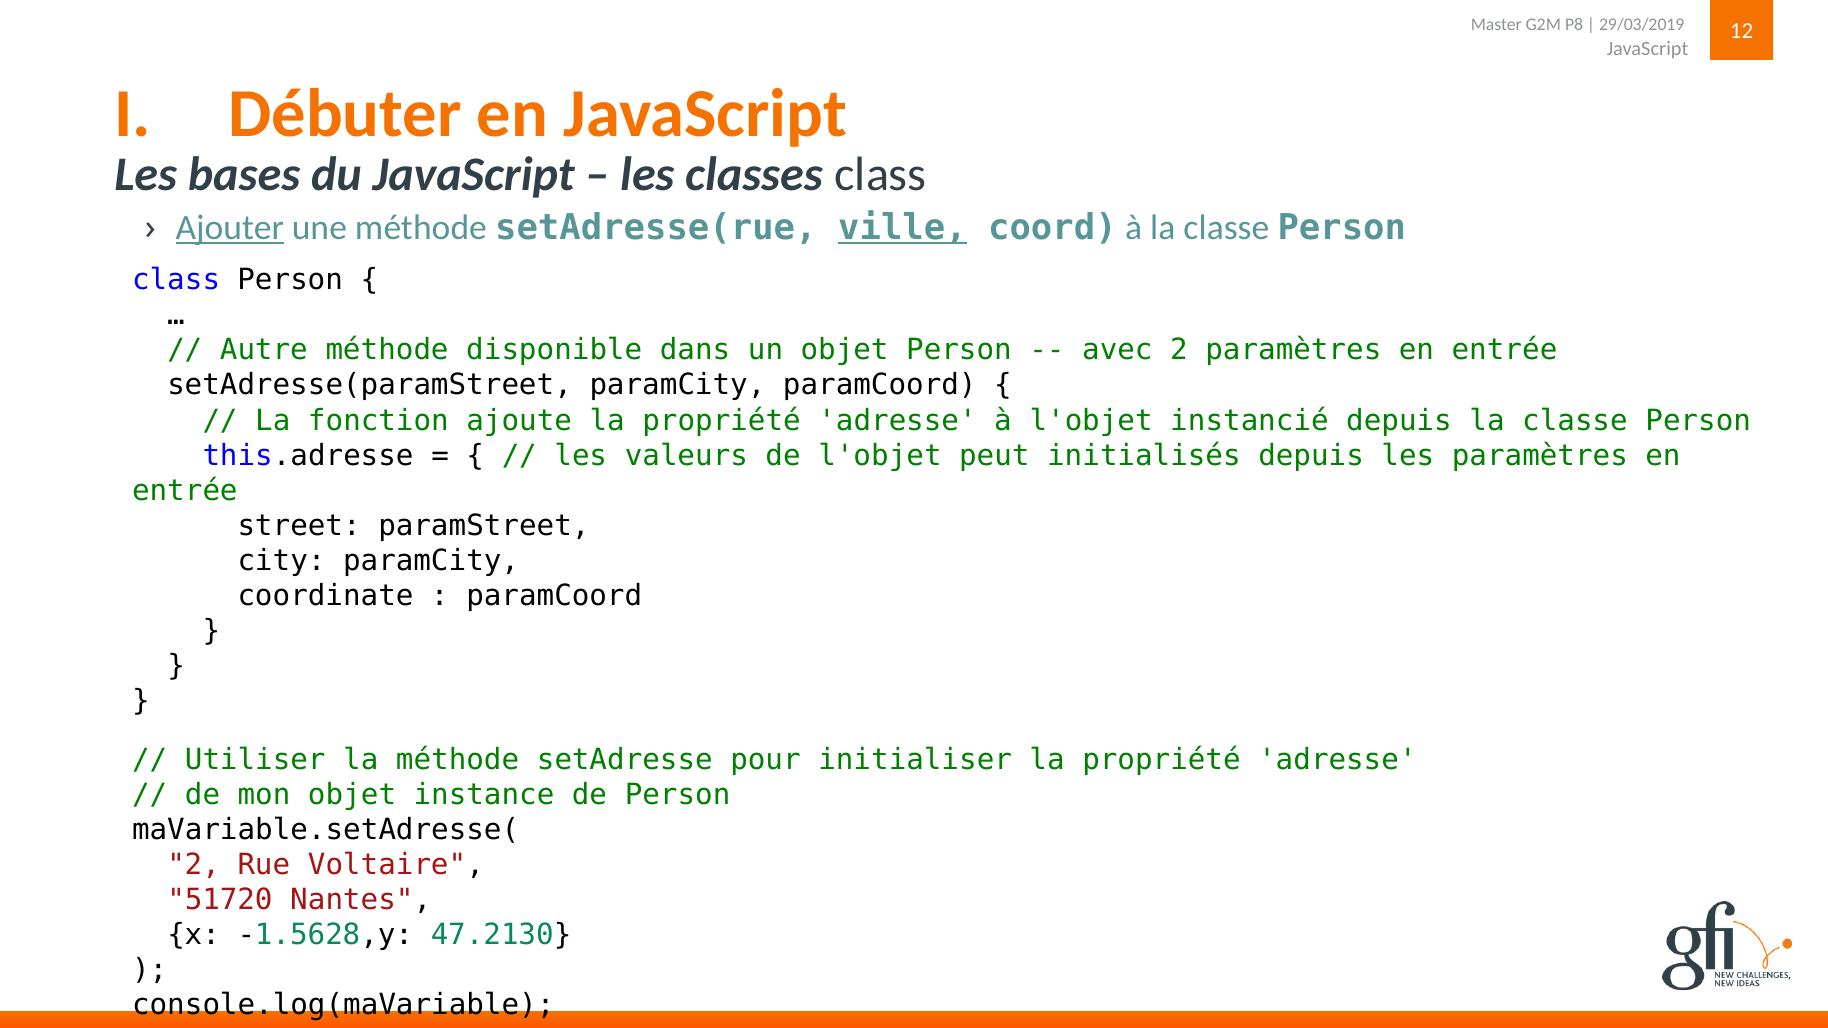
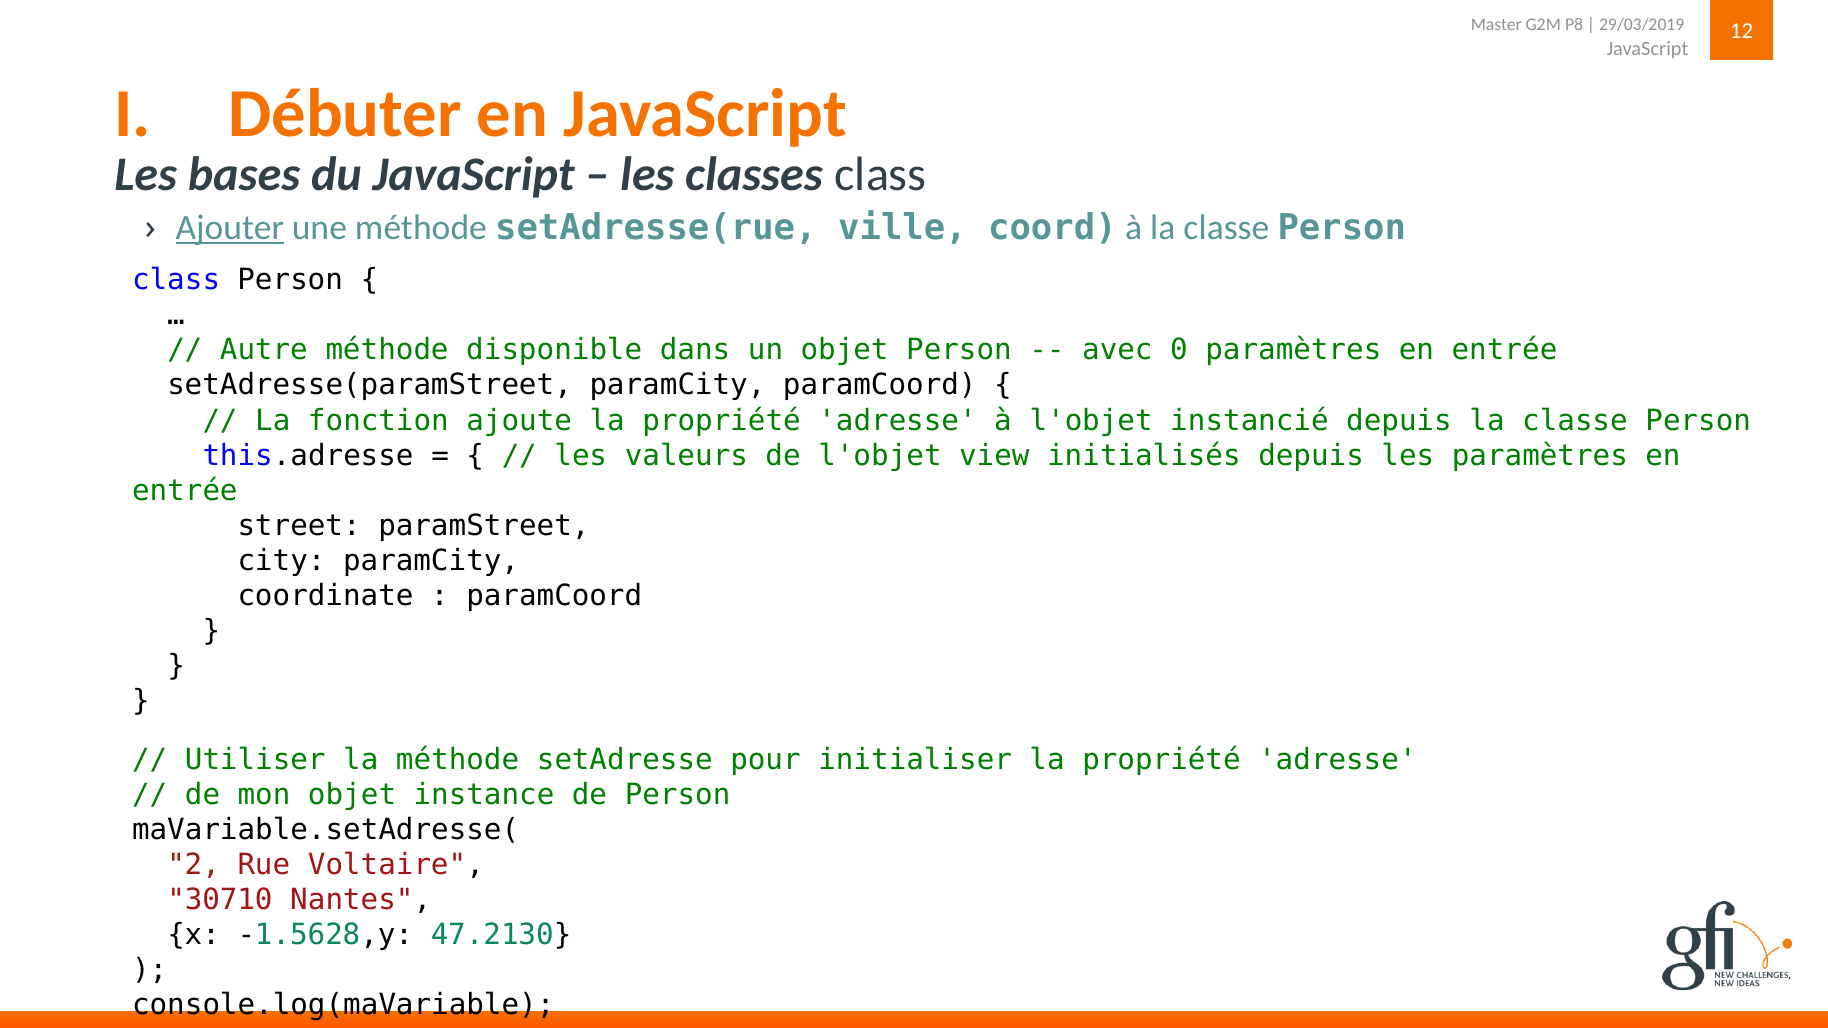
ville underline: present -> none
avec 2: 2 -> 0
peut: peut -> view
51720: 51720 -> 30710
